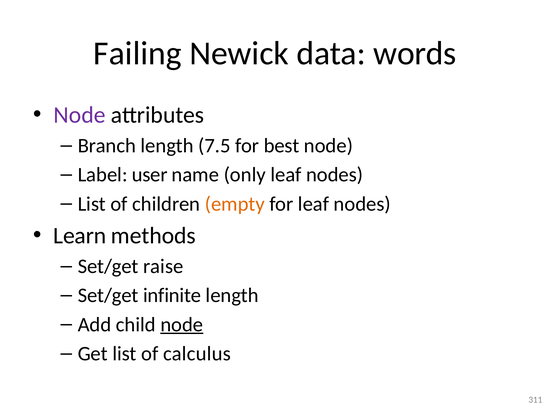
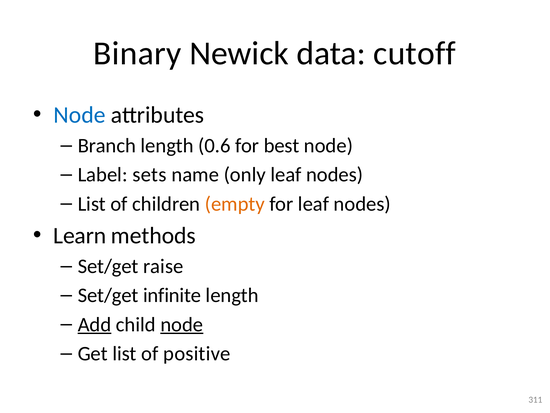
Failing: Failing -> Binary
words: words -> cutoff
Node at (80, 115) colour: purple -> blue
7.5: 7.5 -> 0.6
user: user -> sets
Add underline: none -> present
calculus: calculus -> positive
